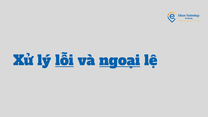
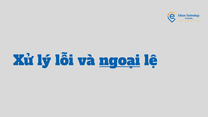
lỗi underline: present -> none
